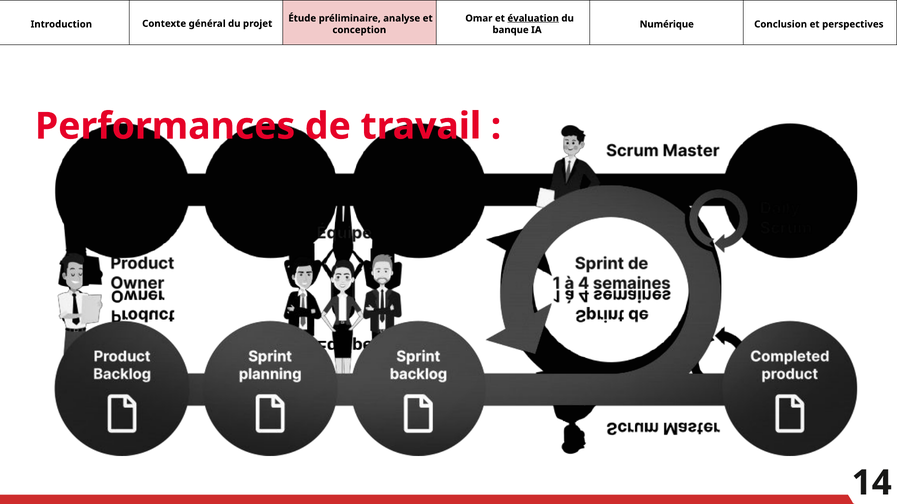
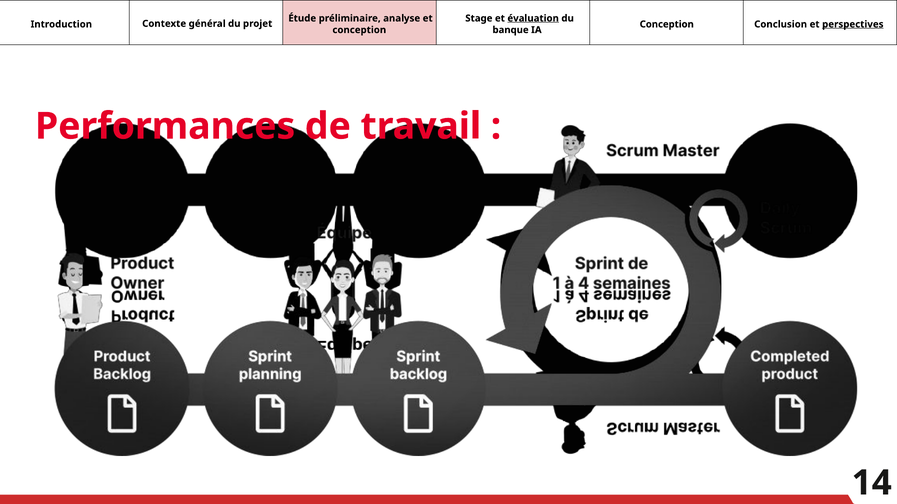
Omar: Omar -> Stage
Numérique at (667, 24): Numérique -> Conception
perspectives underline: none -> present
